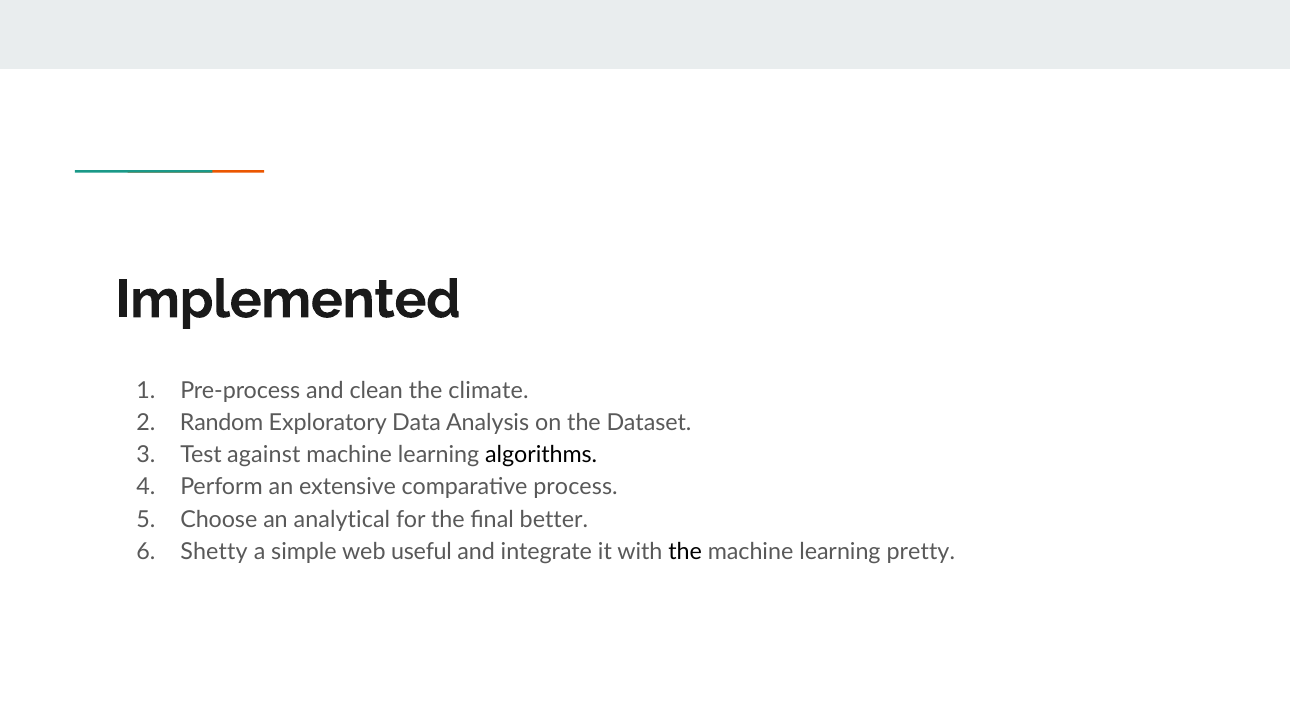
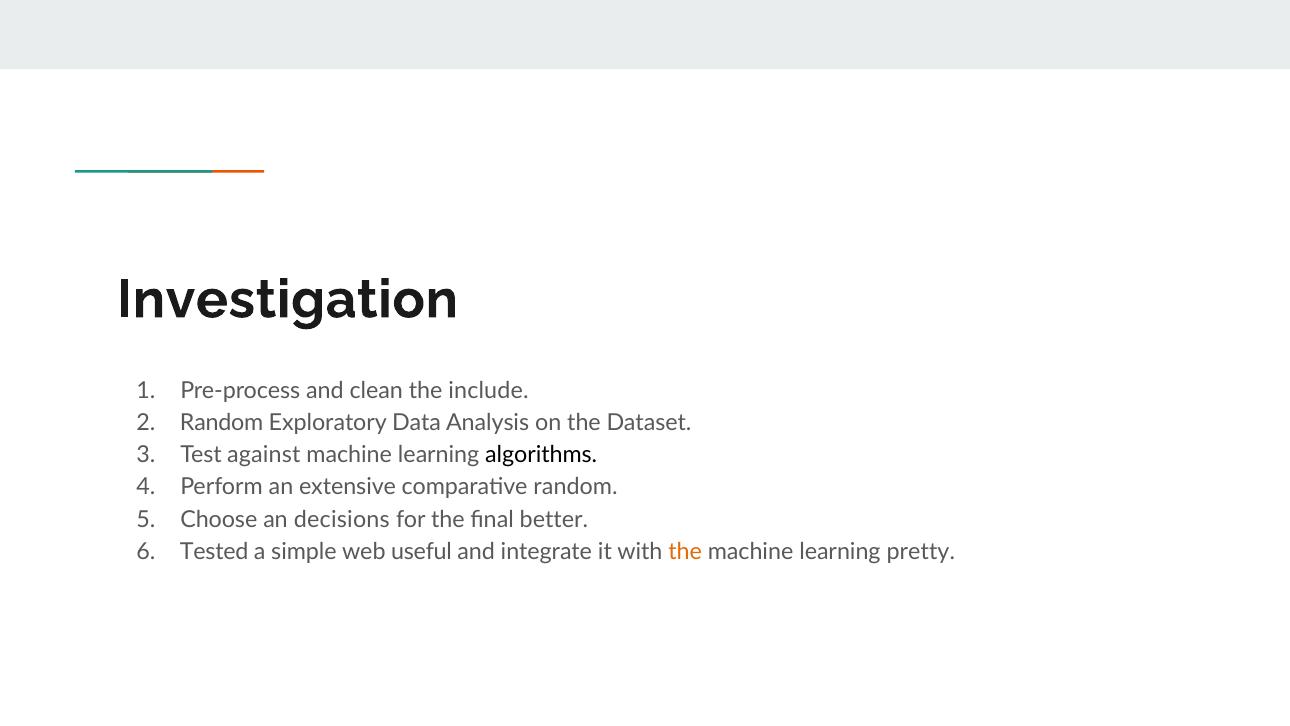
Implemented: Implemented -> Investigation
climate: climate -> include
comparative process: process -> random
analytical: analytical -> decisions
Shetty: Shetty -> Tested
the at (685, 551) colour: black -> orange
